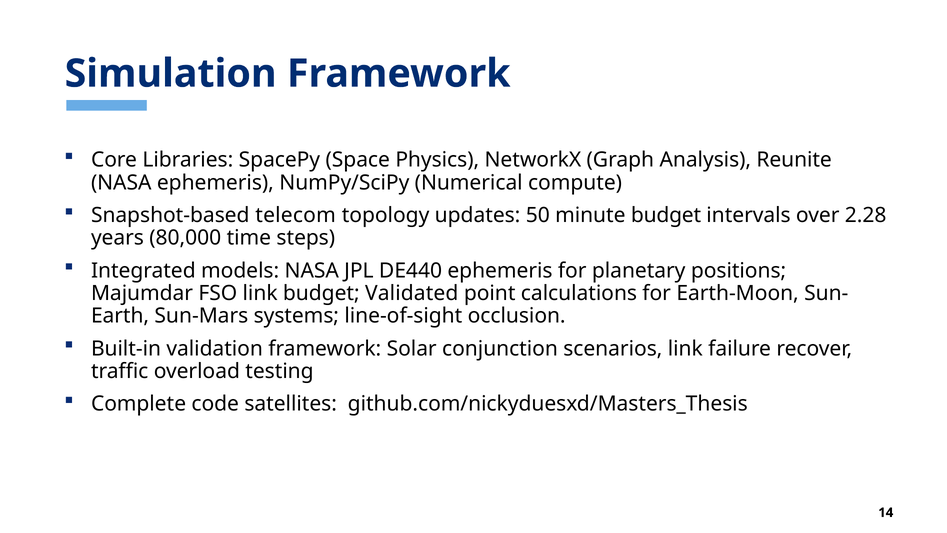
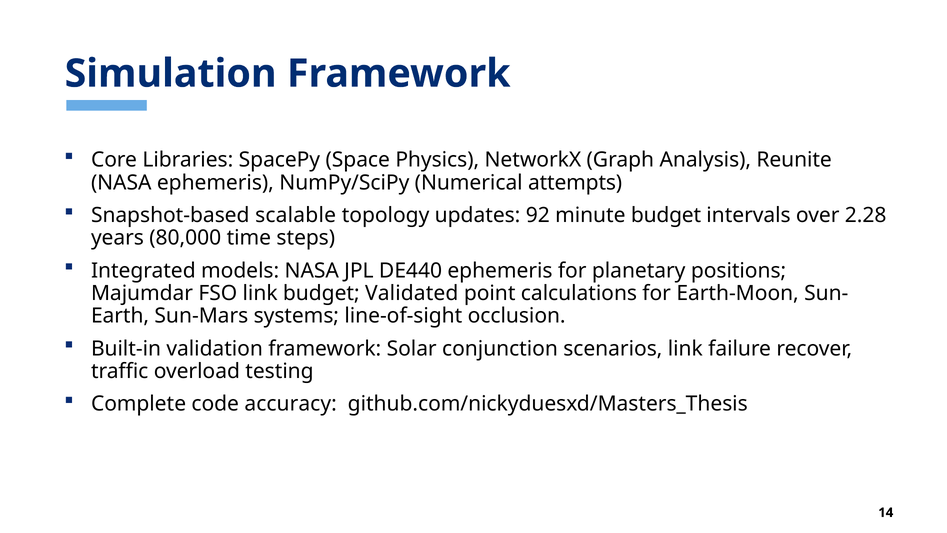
compute: compute -> attempts
telecom: telecom -> scalable
50: 50 -> 92
satellites: satellites -> accuracy
